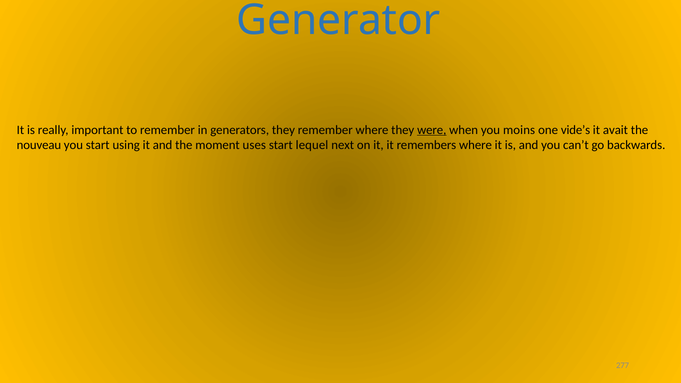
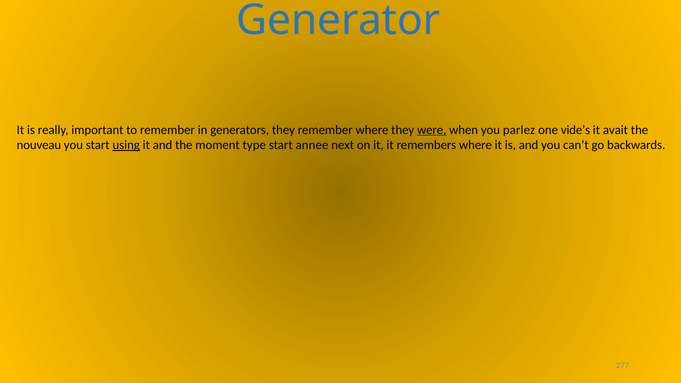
moins: moins -> parlez
using underline: none -> present
uses: uses -> type
lequel: lequel -> annee
